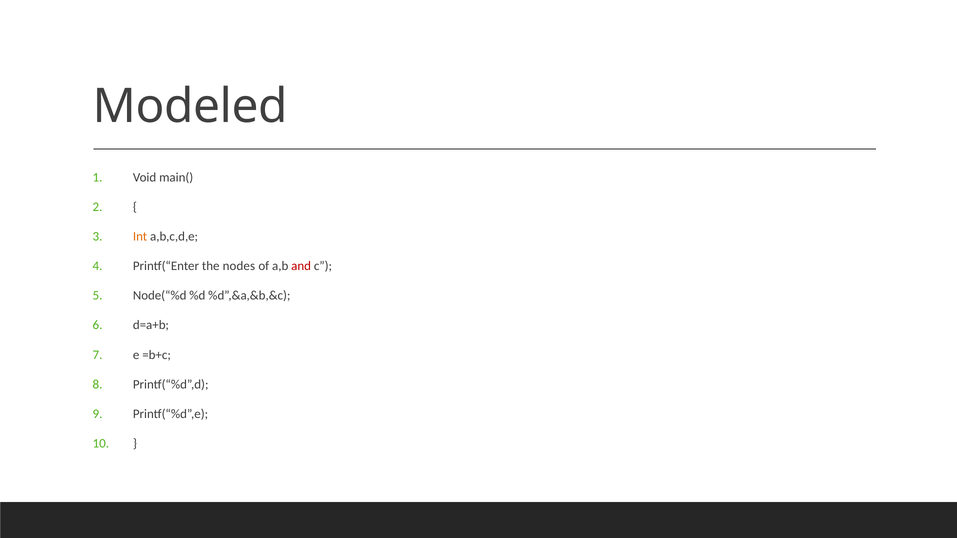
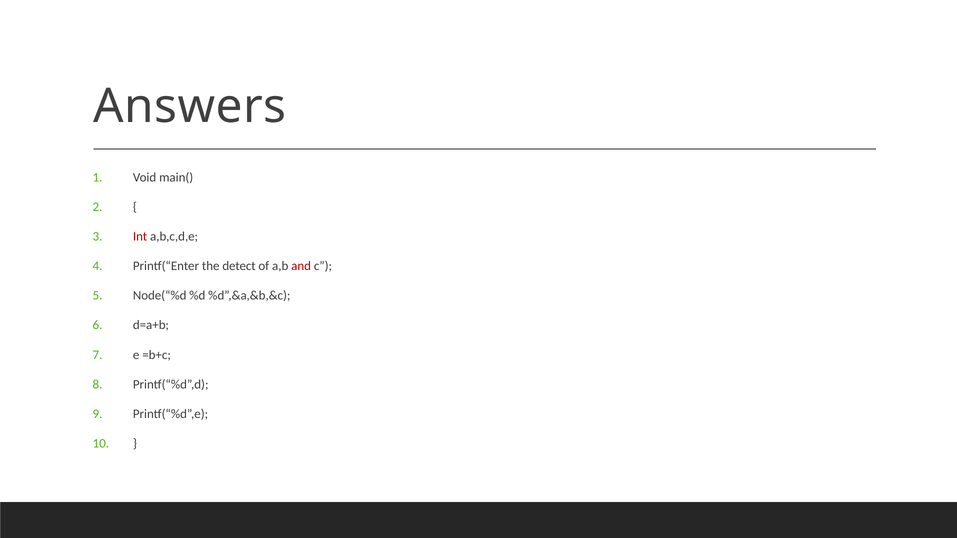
Modeled: Modeled -> Answers
Int colour: orange -> red
nodes: nodes -> detect
